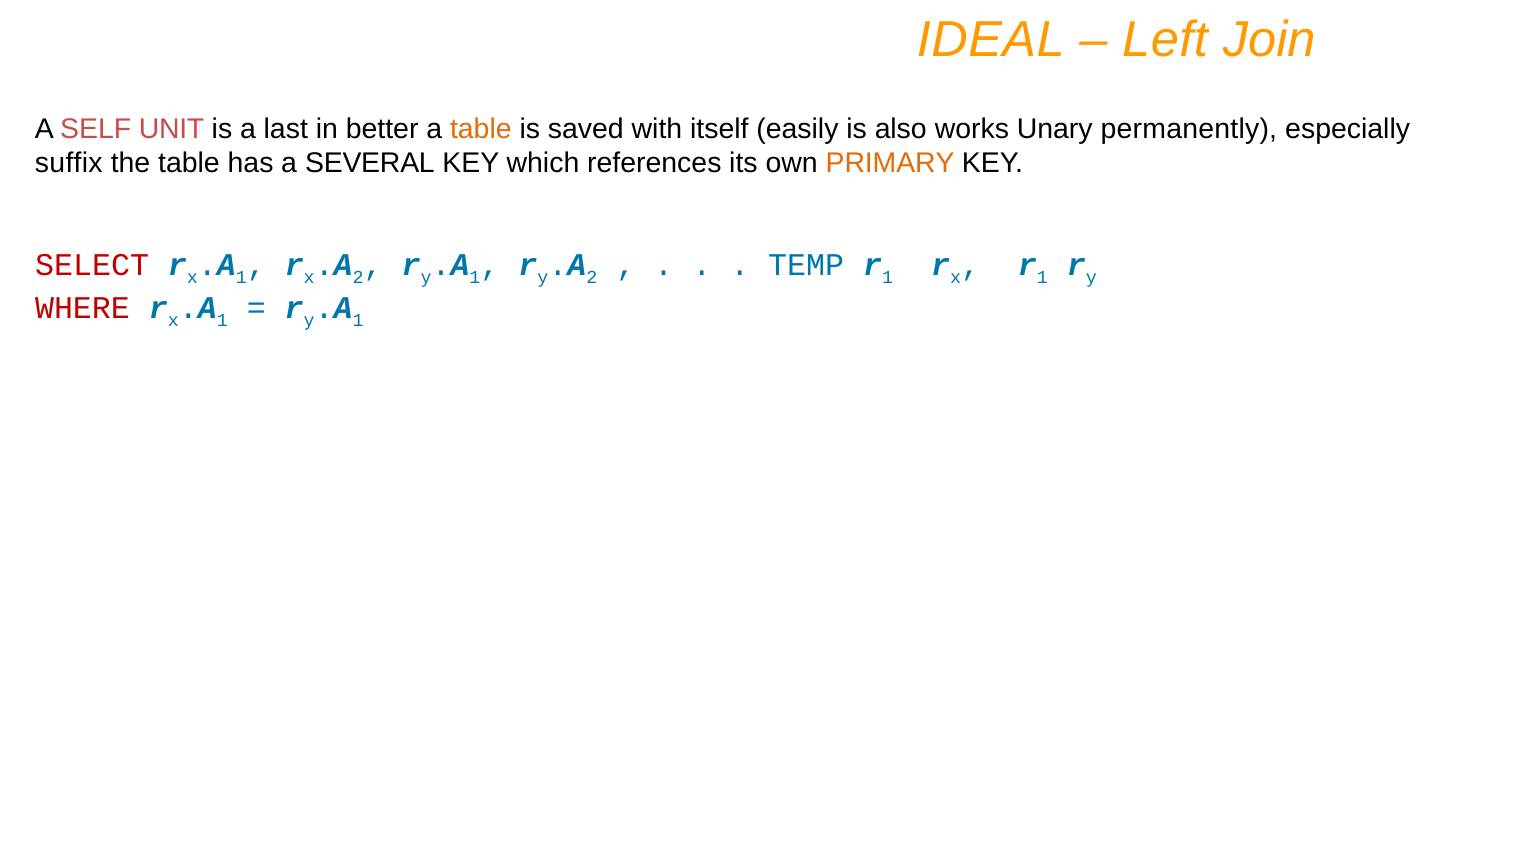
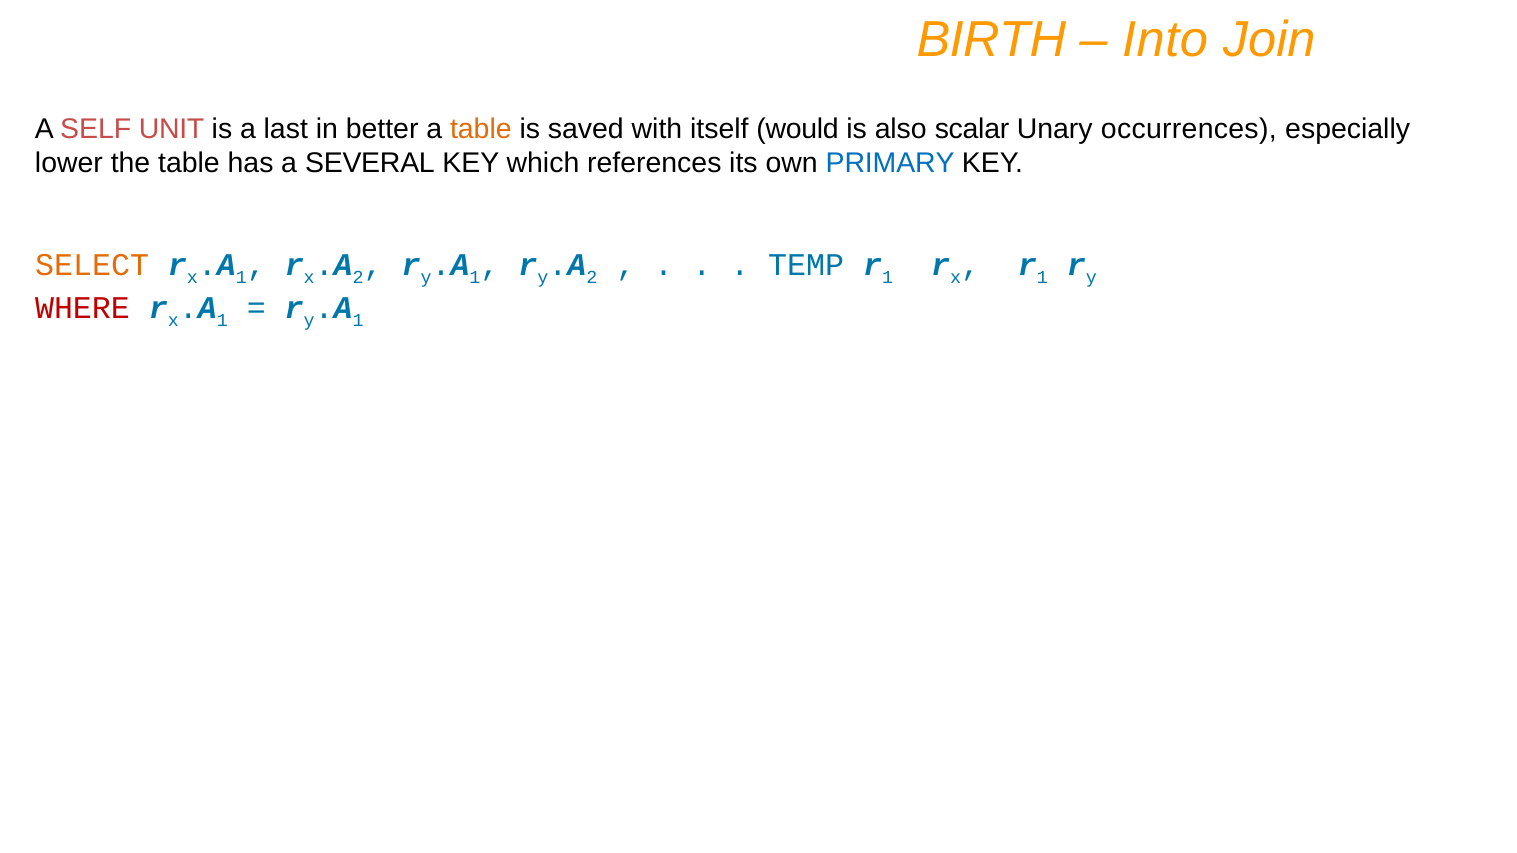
IDEAL: IDEAL -> BIRTH
Left: Left -> Into
easily: easily -> would
works: works -> scalar
permanently: permanently -> occurrences
suffix: suffix -> lower
PRIMARY colour: orange -> blue
SELECT colour: red -> orange
